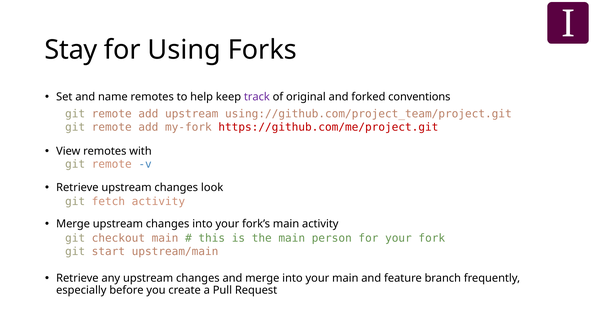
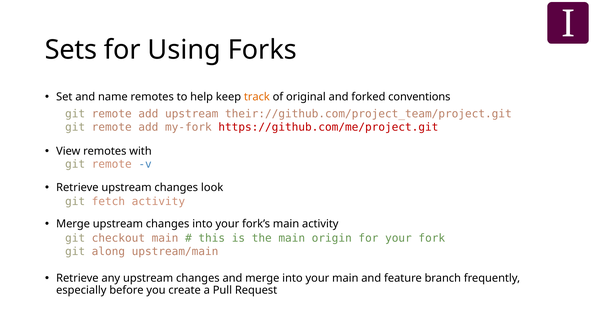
Stay: Stay -> Sets
track colour: purple -> orange
using://github.com/project_team/project.git: using://github.com/project_team/project.git -> their://github.com/project_team/project.git
person: person -> origin
start: start -> along
